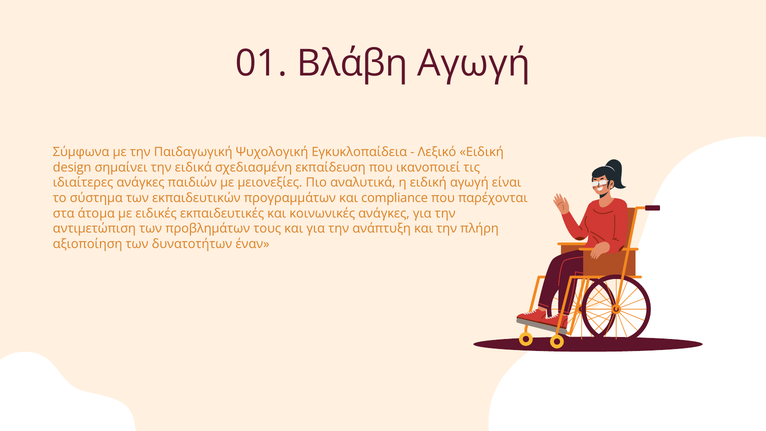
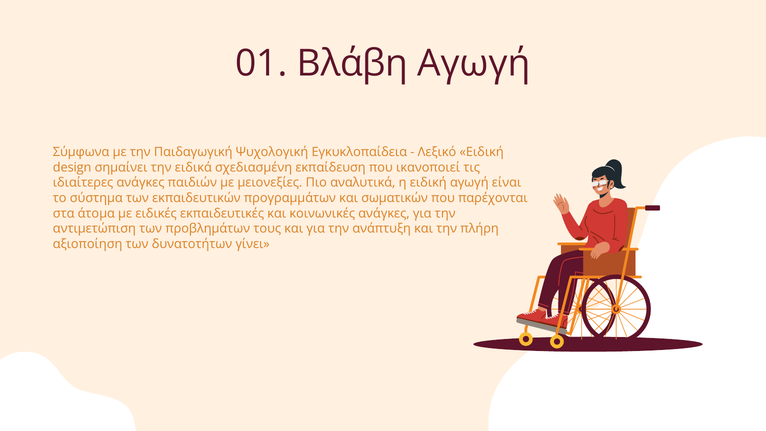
compliance: compliance -> σωματικών
έναν: έναν -> γίνει
